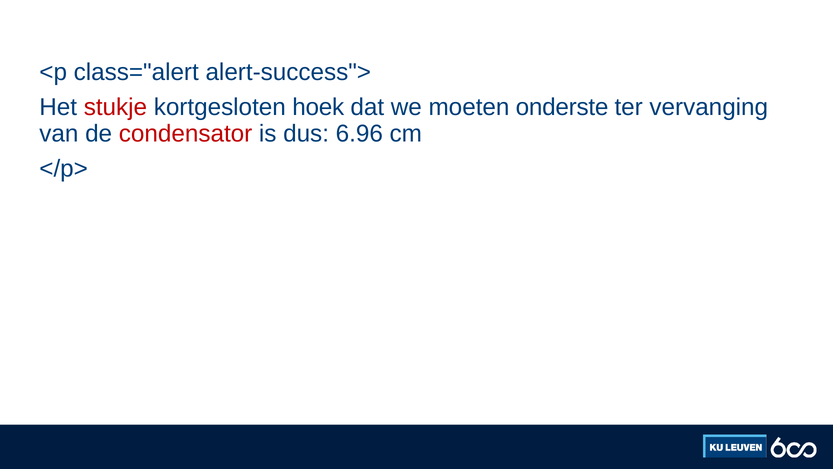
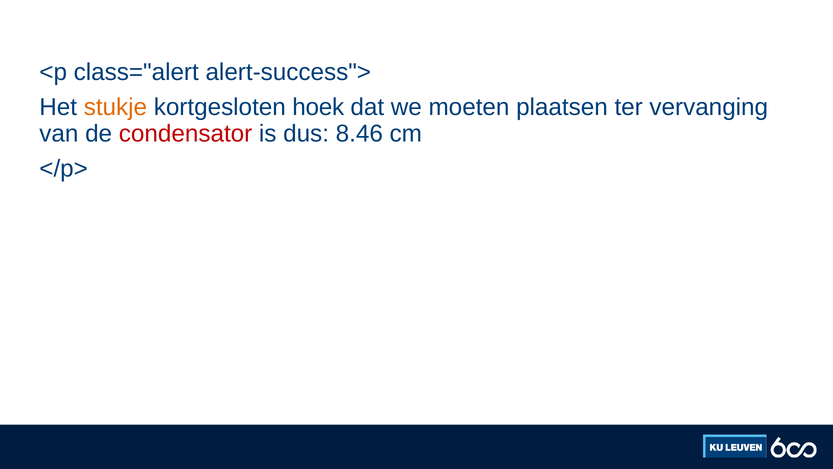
stukje colour: red -> orange
onderste: onderste -> plaatsen
6.96: 6.96 -> 8.46
